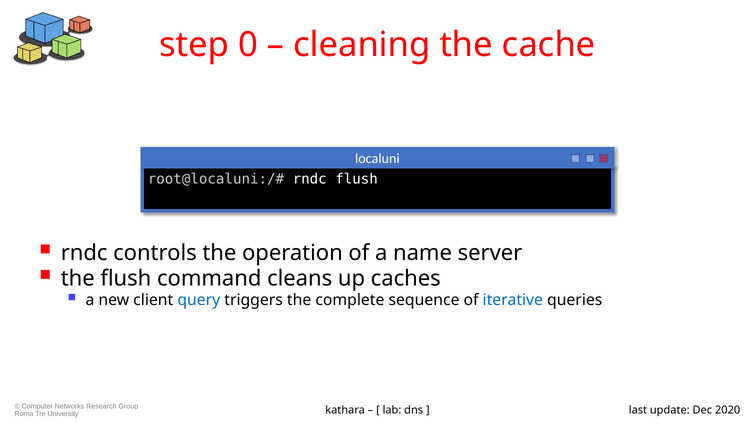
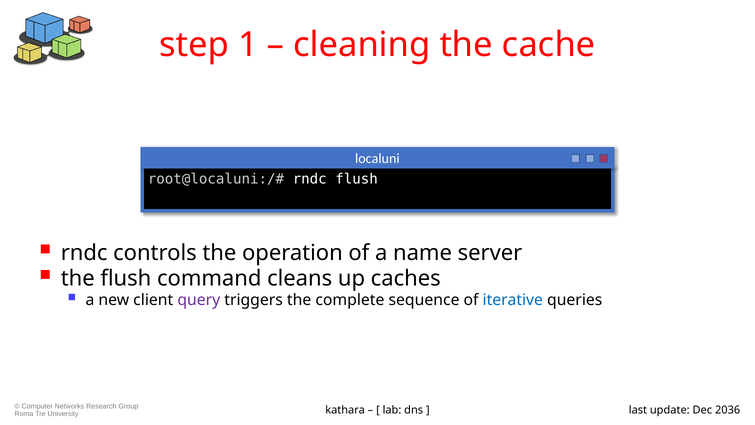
0: 0 -> 1
query colour: blue -> purple
2020: 2020 -> 2036
